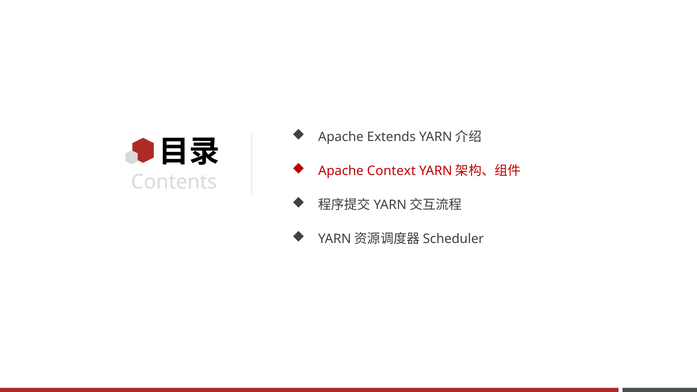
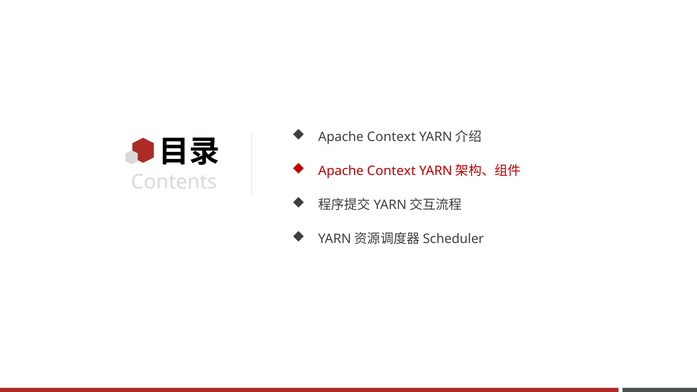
Extends at (391, 137): Extends -> Context
